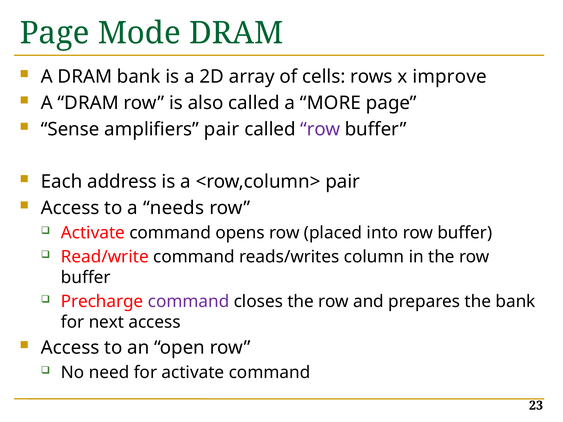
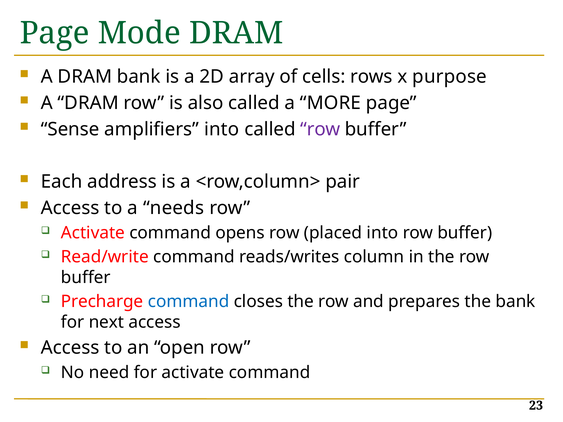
improve: improve -> purpose
amplifiers pair: pair -> into
command at (189, 302) colour: purple -> blue
